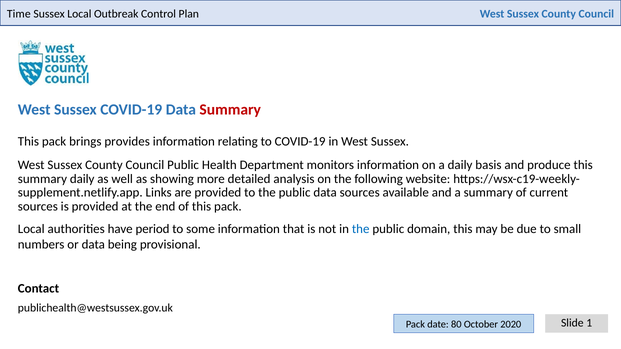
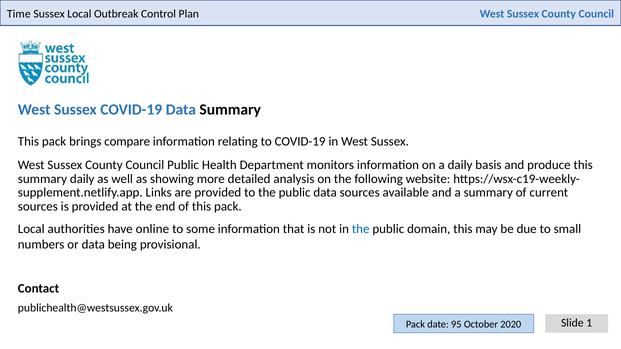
Summary at (230, 110) colour: red -> black
provides: provides -> compare
period: period -> online
80: 80 -> 95
